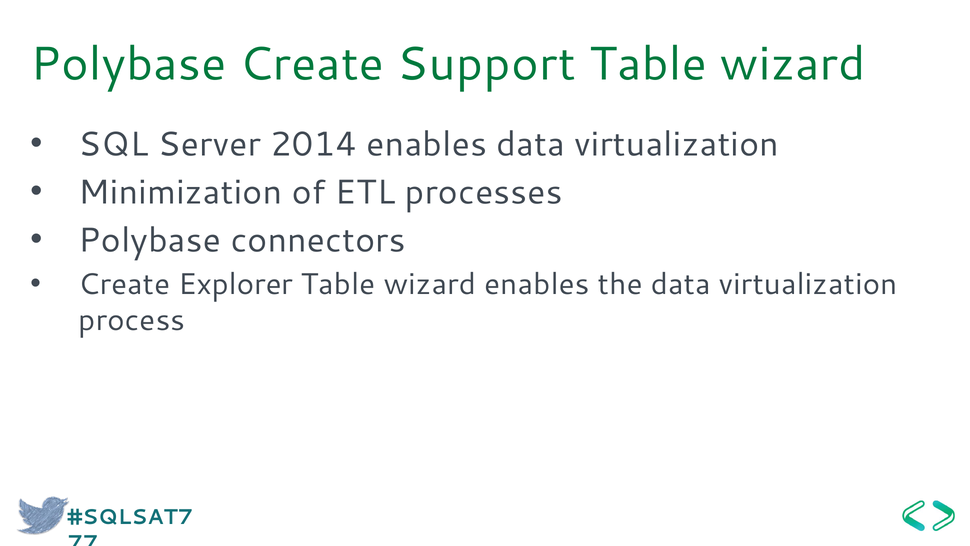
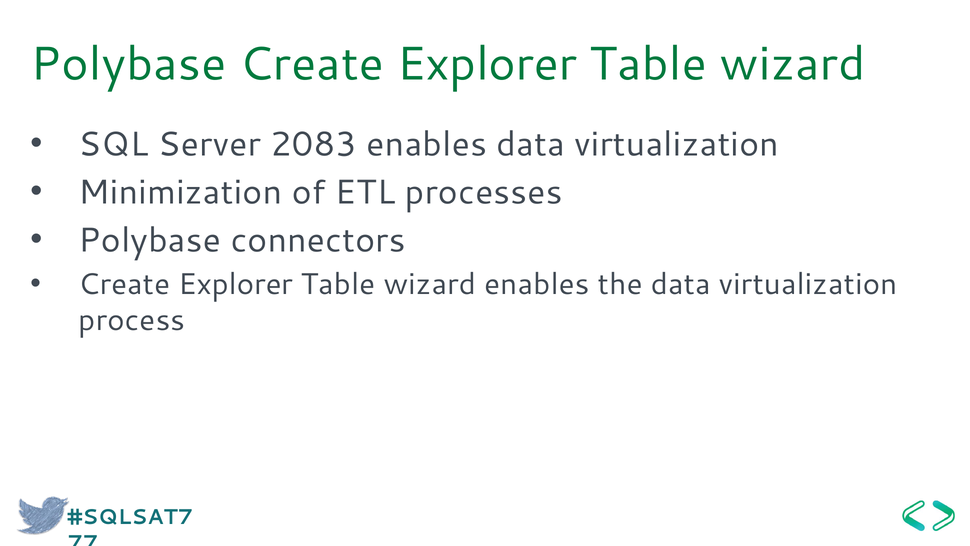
Polybase Create Support: Support -> Explorer
2014: 2014 -> 2083
